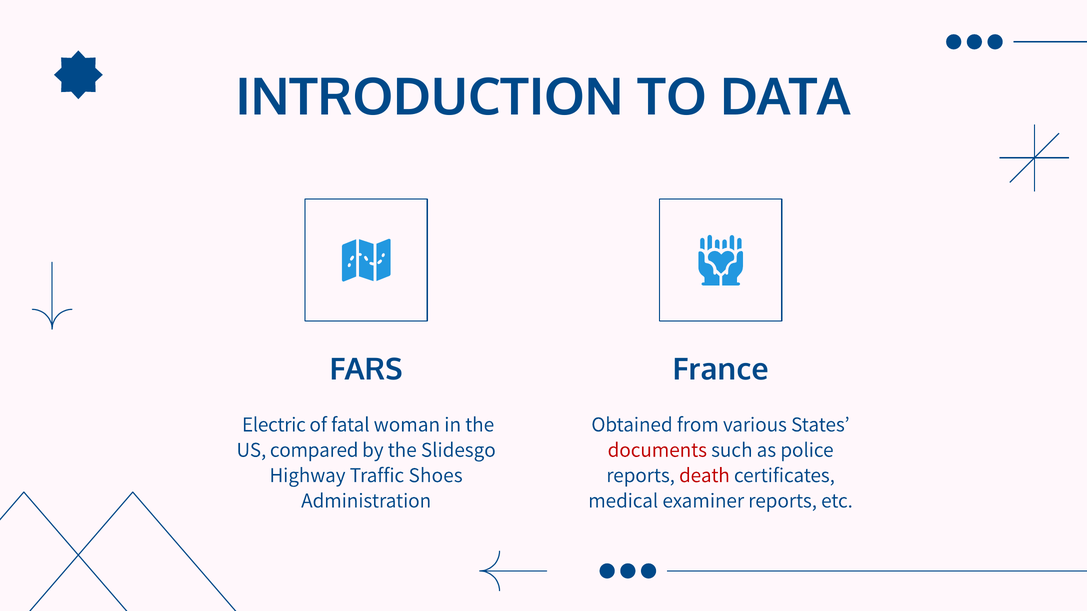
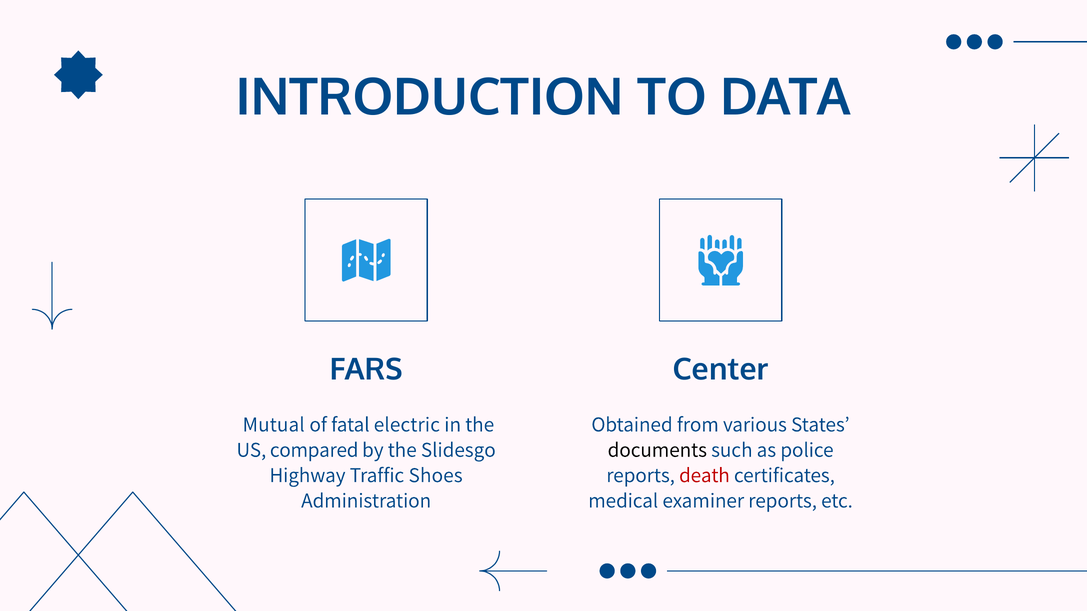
France: France -> Center
Electric: Electric -> Mutual
woman: woman -> electric
documents colour: red -> black
